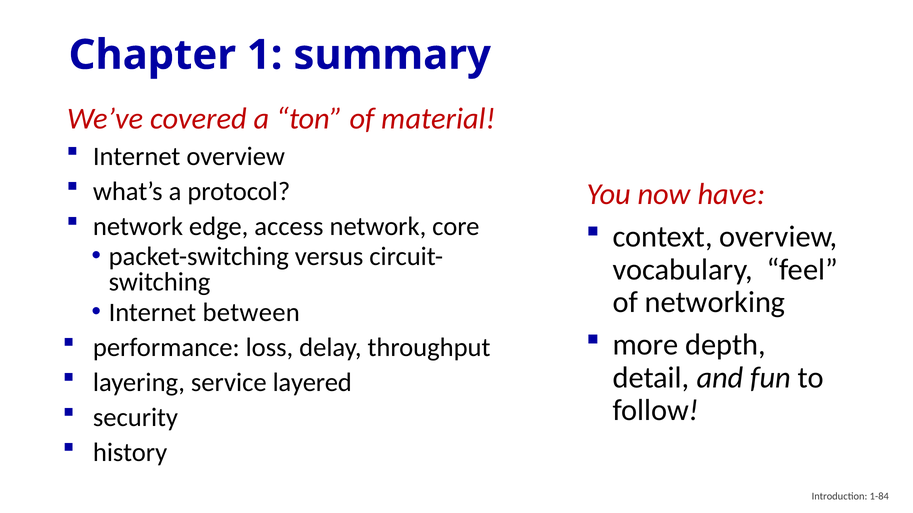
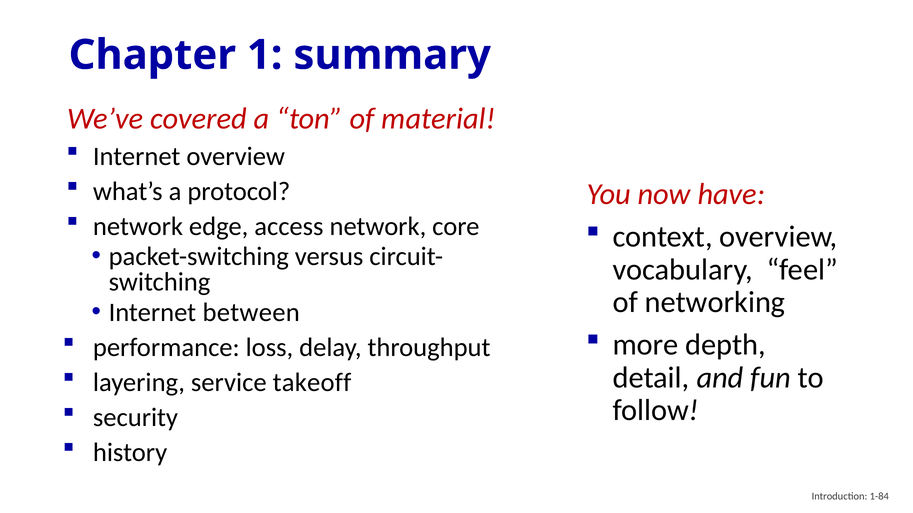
layered: layered -> takeoff
